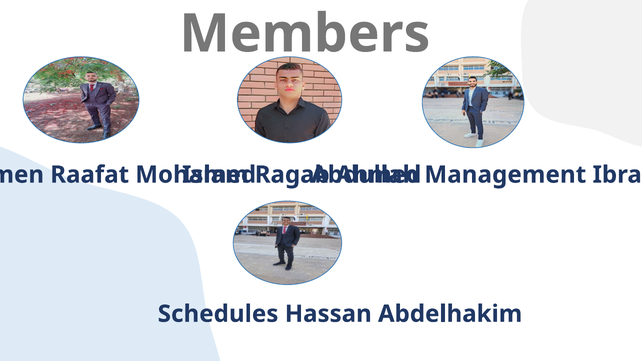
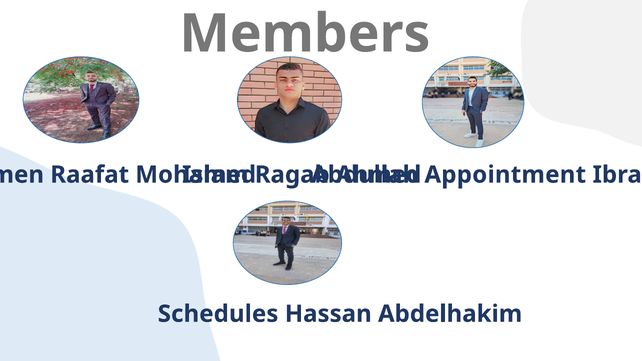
Management: Management -> Appointment
